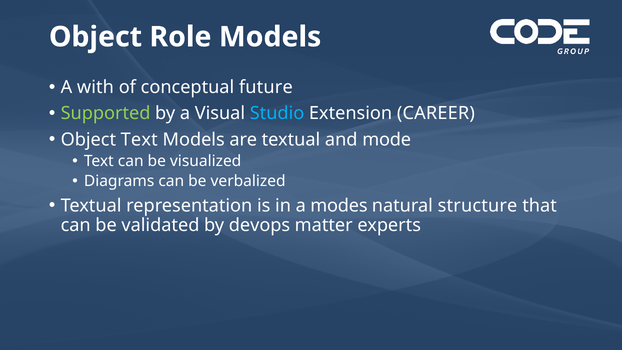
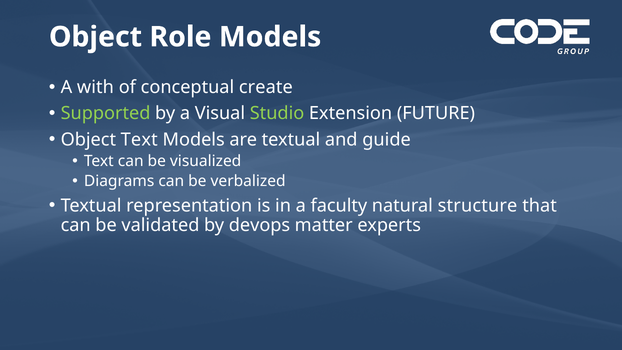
future: future -> create
Studio colour: light blue -> light green
CAREER: CAREER -> FUTURE
mode: mode -> guide
modes: modes -> faculty
